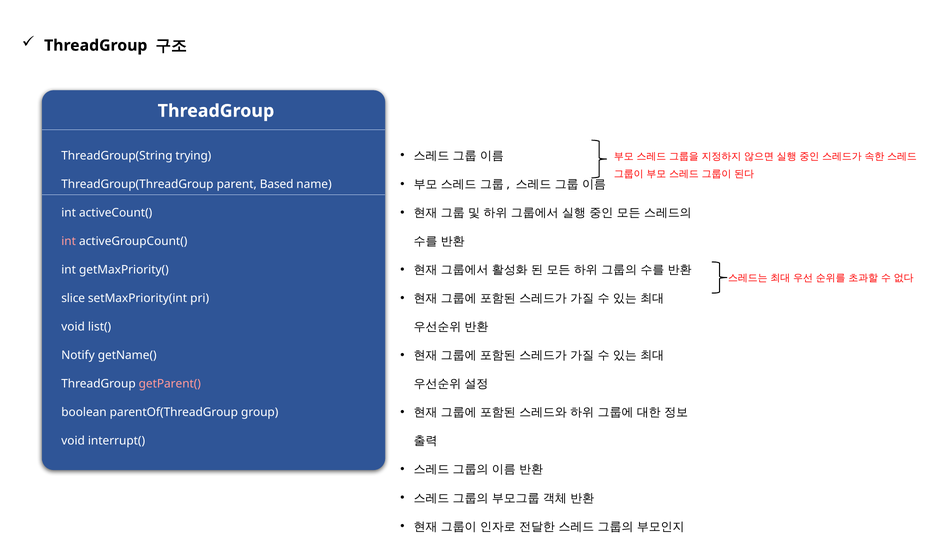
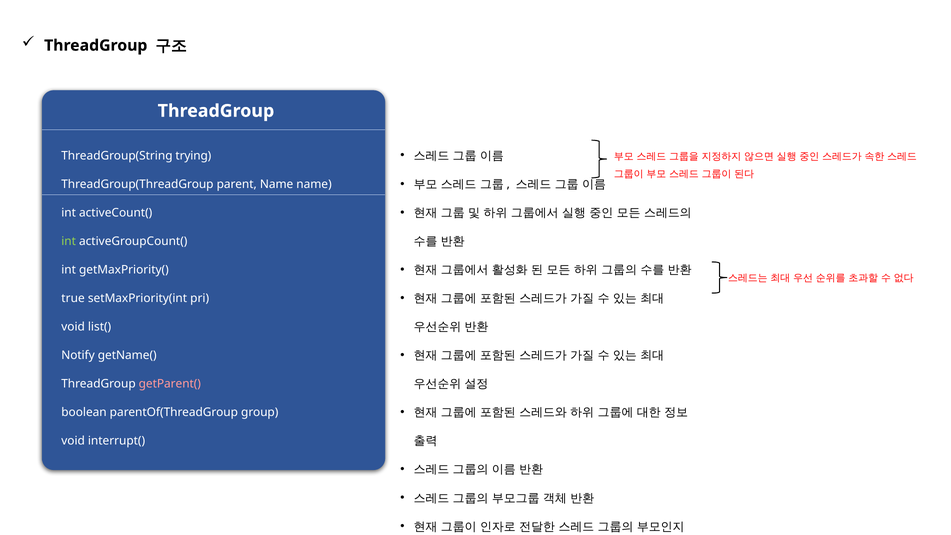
parent Based: Based -> Name
int at (69, 241) colour: pink -> light green
slice: slice -> true
